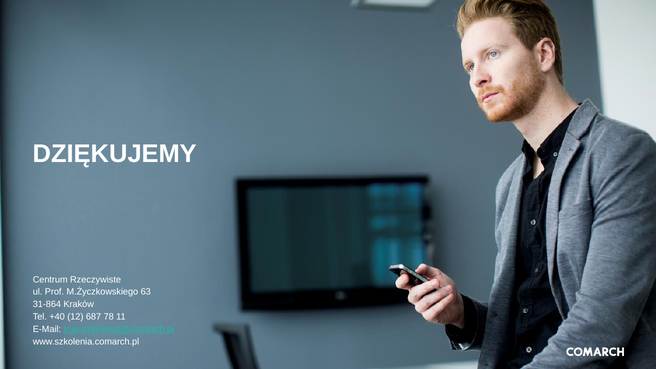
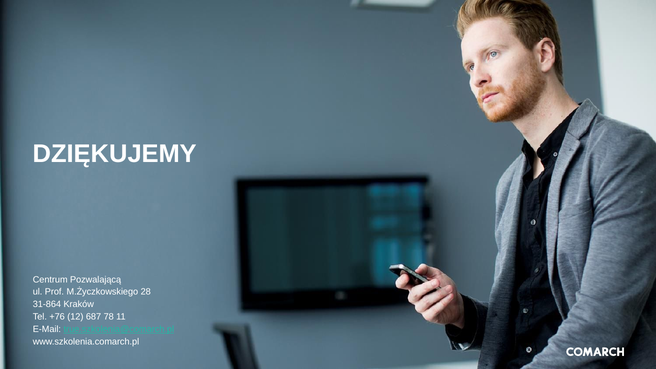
Rzeczywiste: Rzeczywiste -> Pozwalającą
63: 63 -> 28
+40: +40 -> +76
